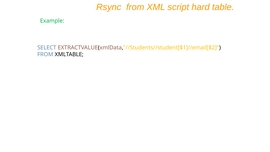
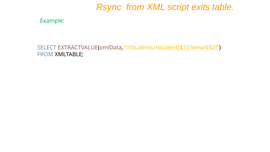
hard: hard -> exits
